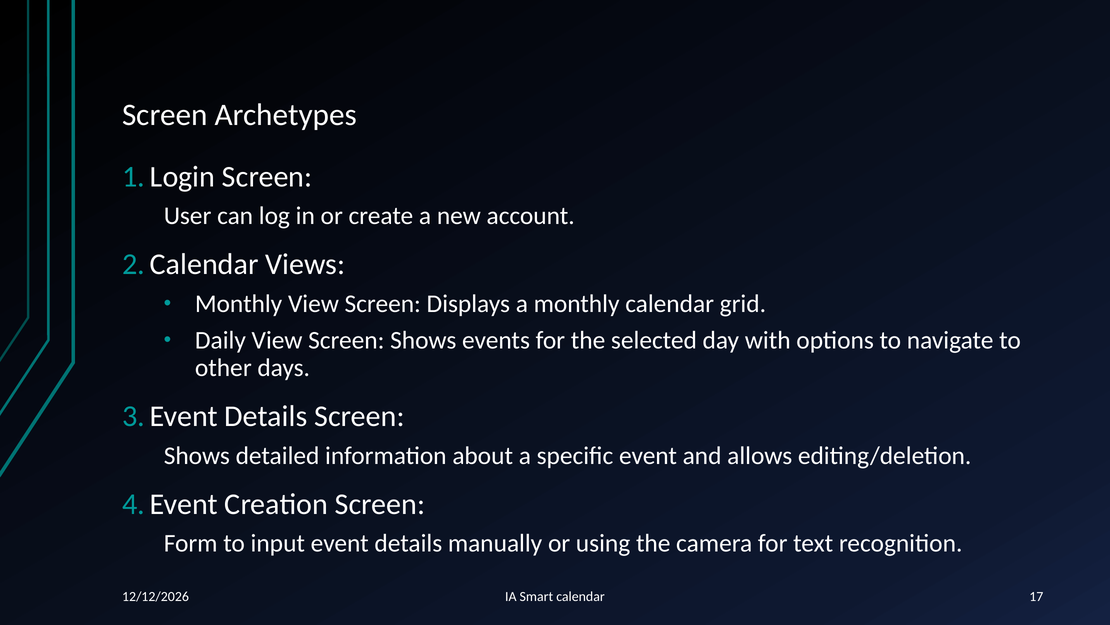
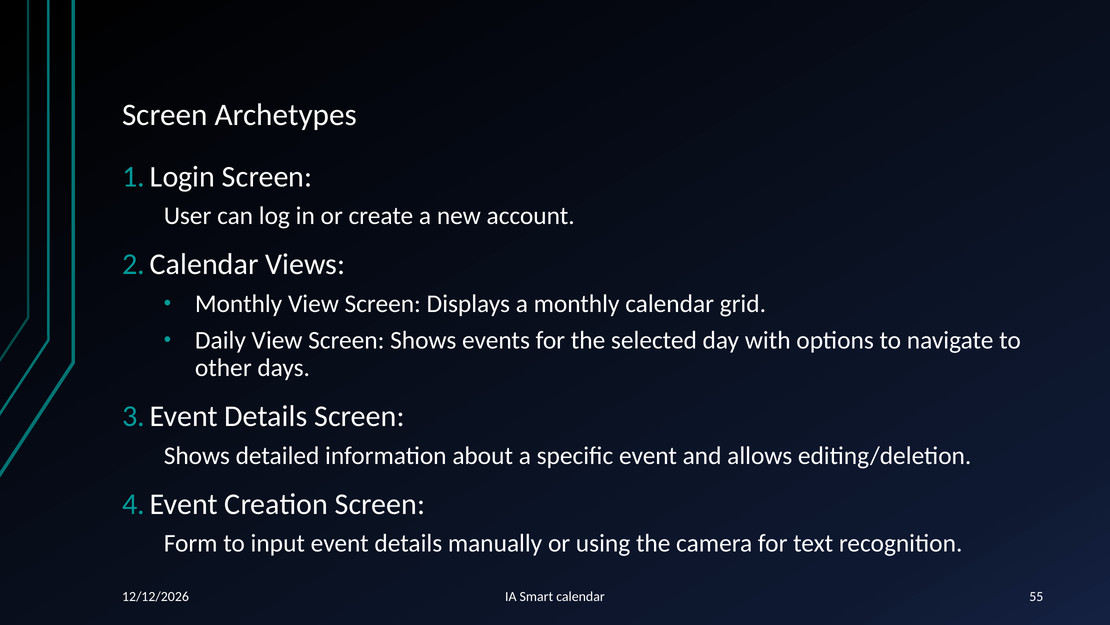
17: 17 -> 55
